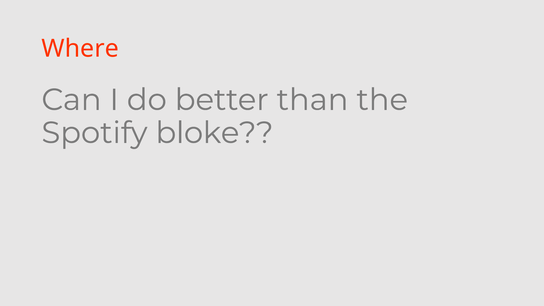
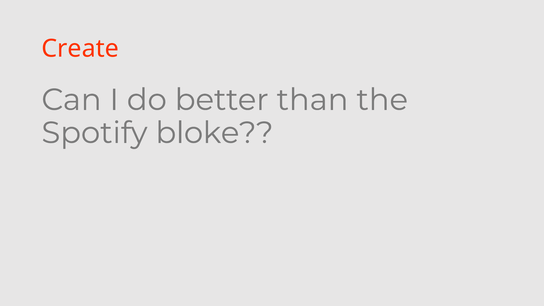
Where: Where -> Create
